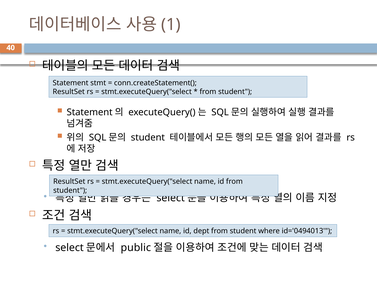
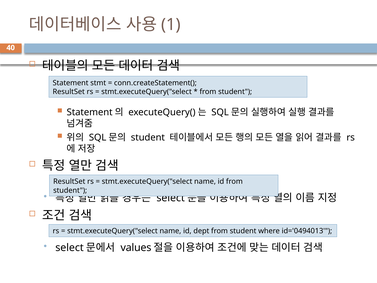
public: public -> values
